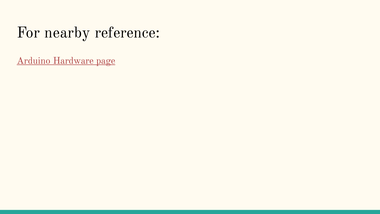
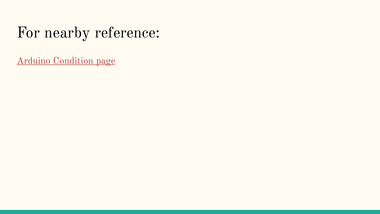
Hardware: Hardware -> Condition
